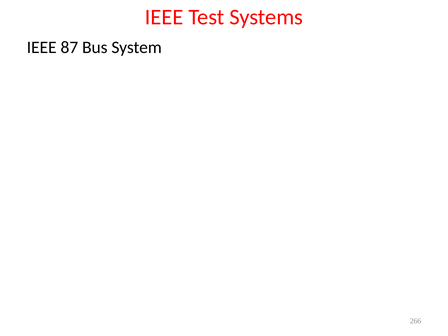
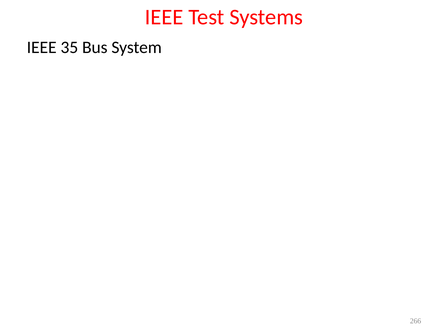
87: 87 -> 35
